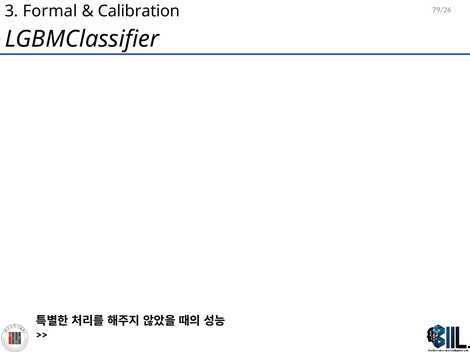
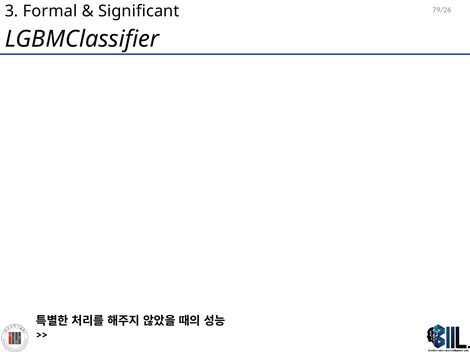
Calibration: Calibration -> Significant
